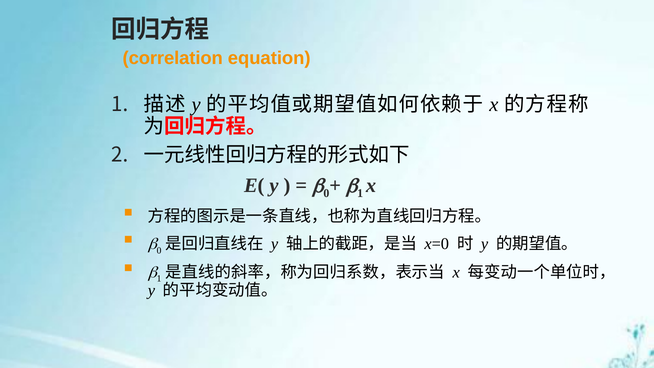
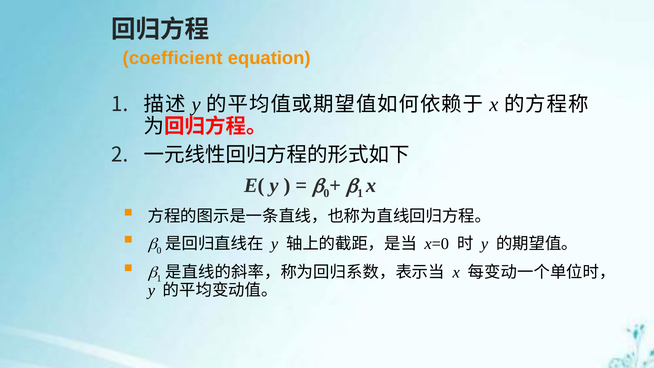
correlation: correlation -> coefficient
